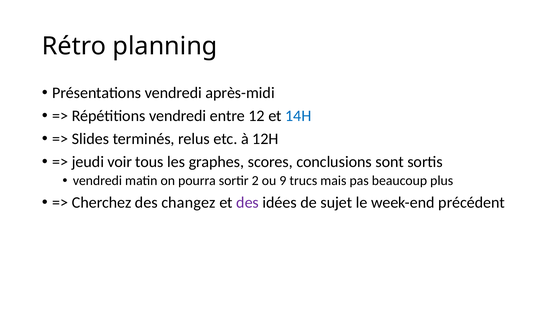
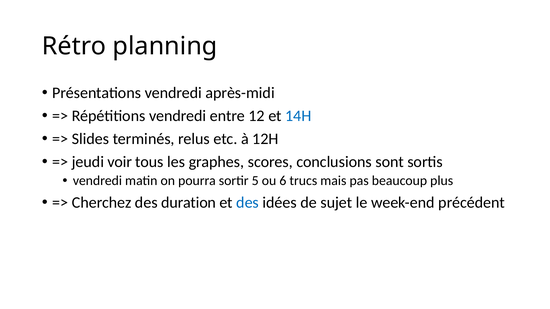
2: 2 -> 5
9: 9 -> 6
changez: changez -> duration
des at (248, 203) colour: purple -> blue
